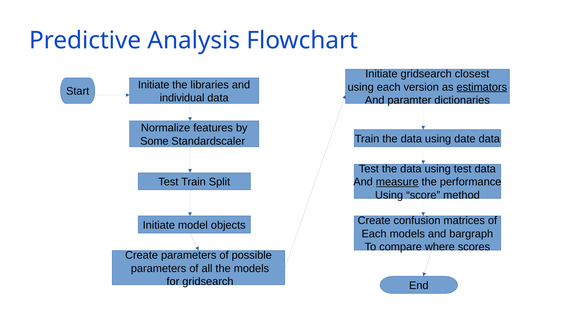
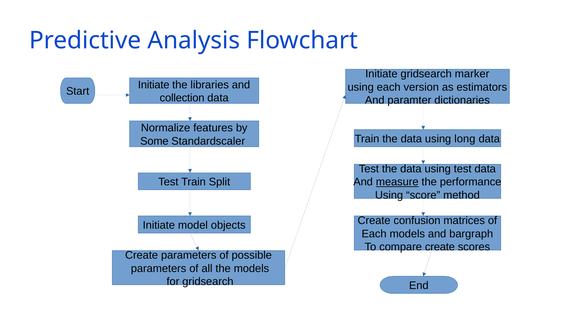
closest: closest -> marker
estimators underline: present -> none
individual: individual -> collection
date: date -> long
compare where: where -> create
